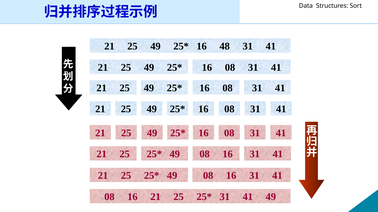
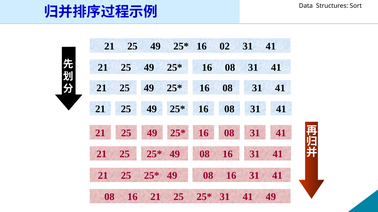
48: 48 -> 02
